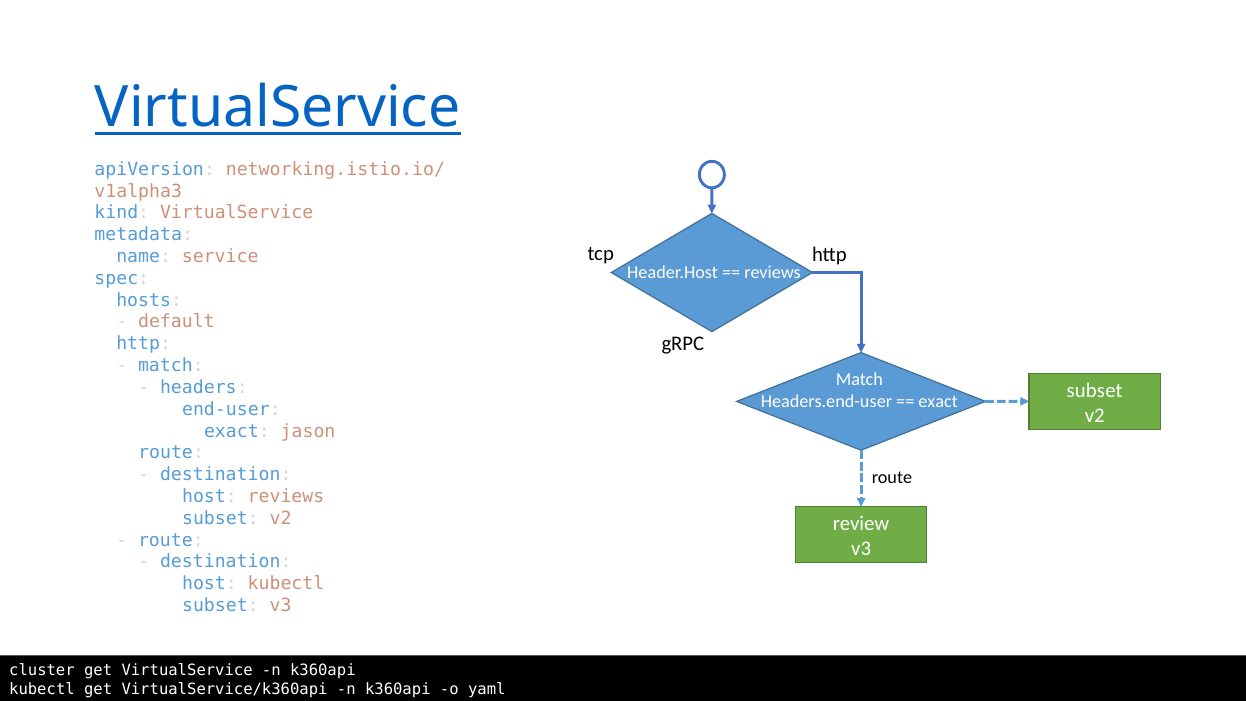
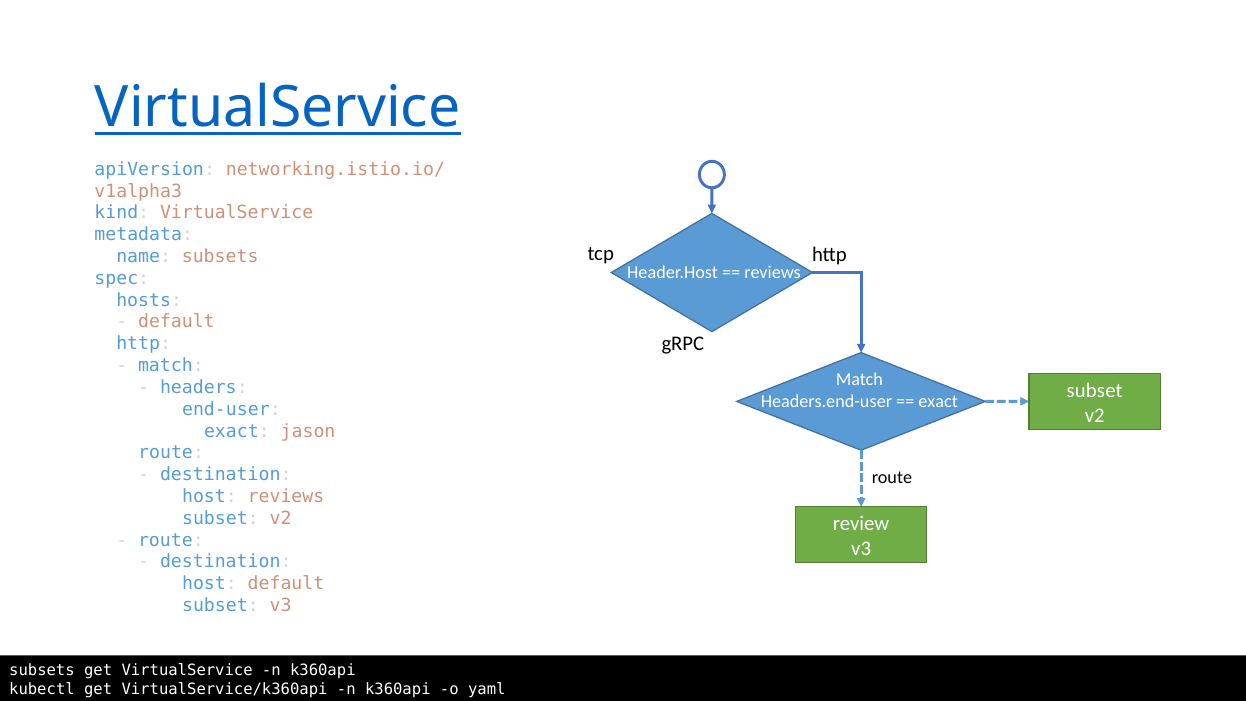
name service: service -> subsets
host kubectl: kubectl -> default
cluster at (42, 670): cluster -> subsets
